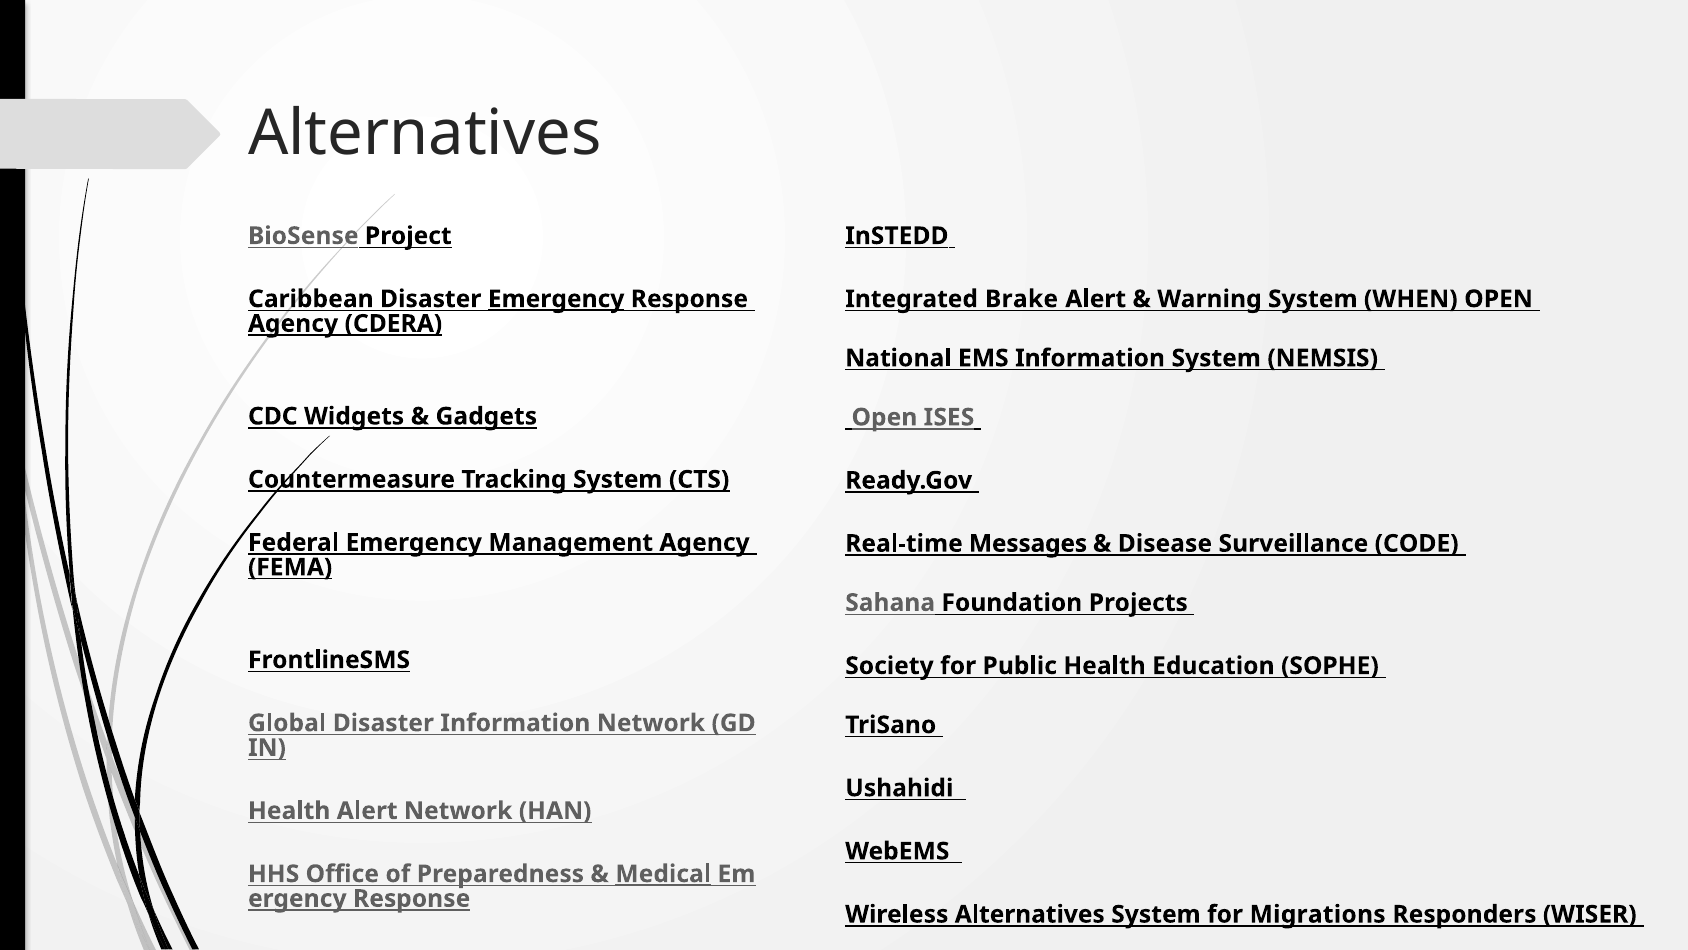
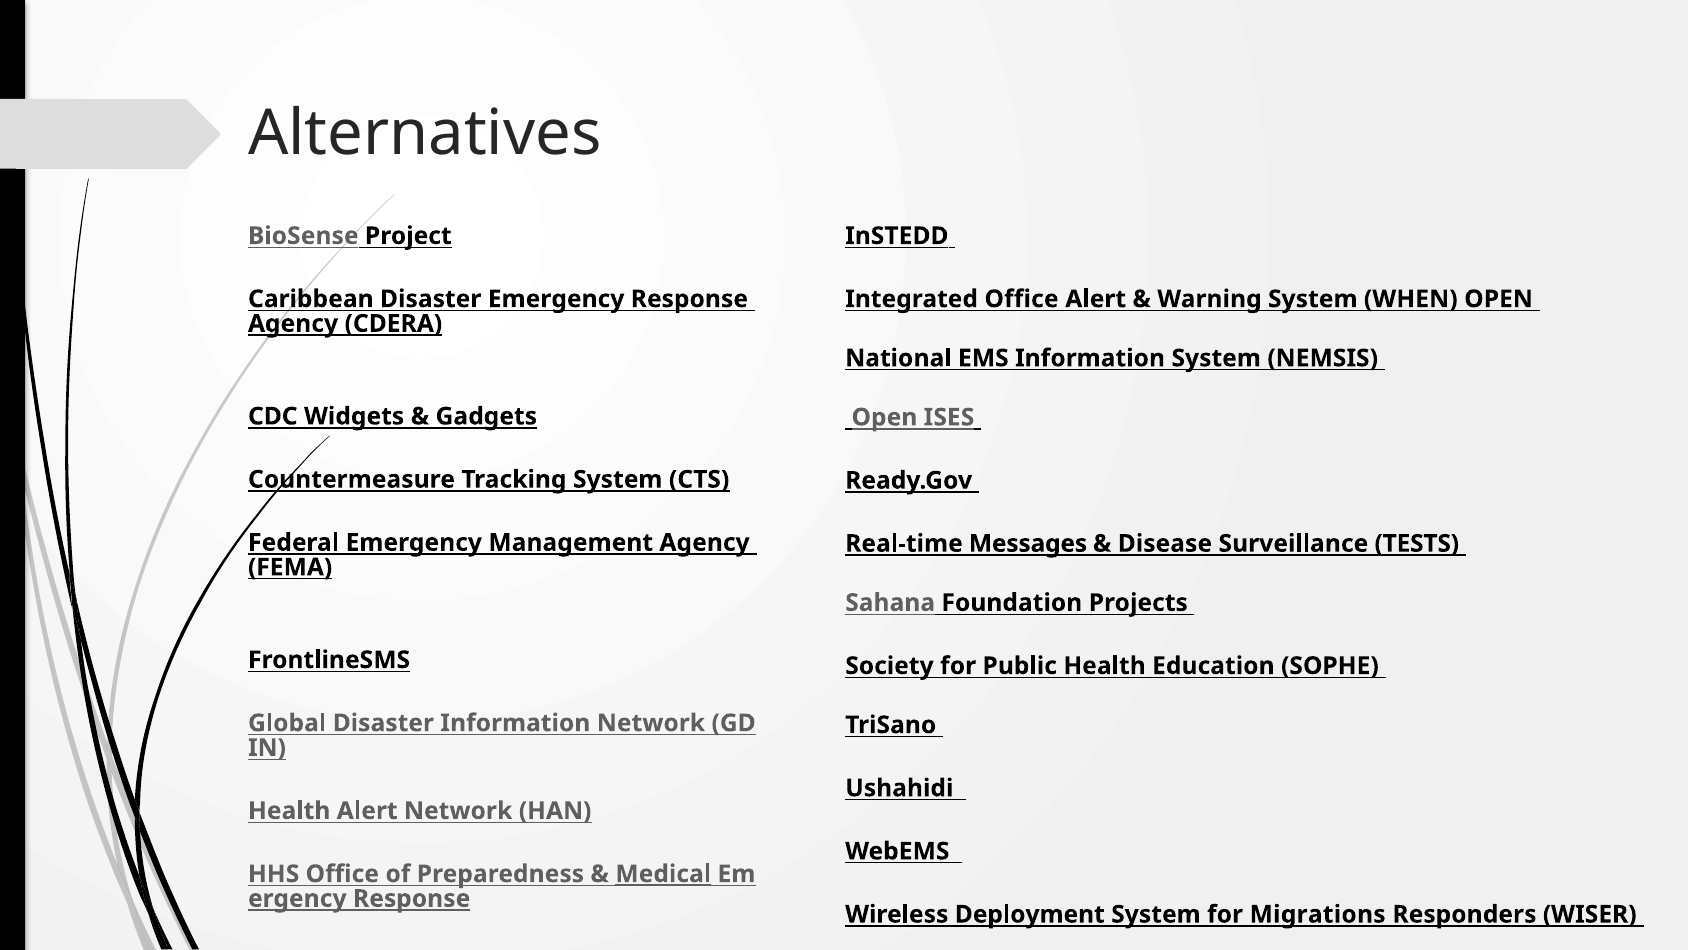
Emergency at (556, 299) underline: present -> none
Integrated Brake: Brake -> Office
CODE: CODE -> TESTS
Wireless Alternatives: Alternatives -> Deployment
